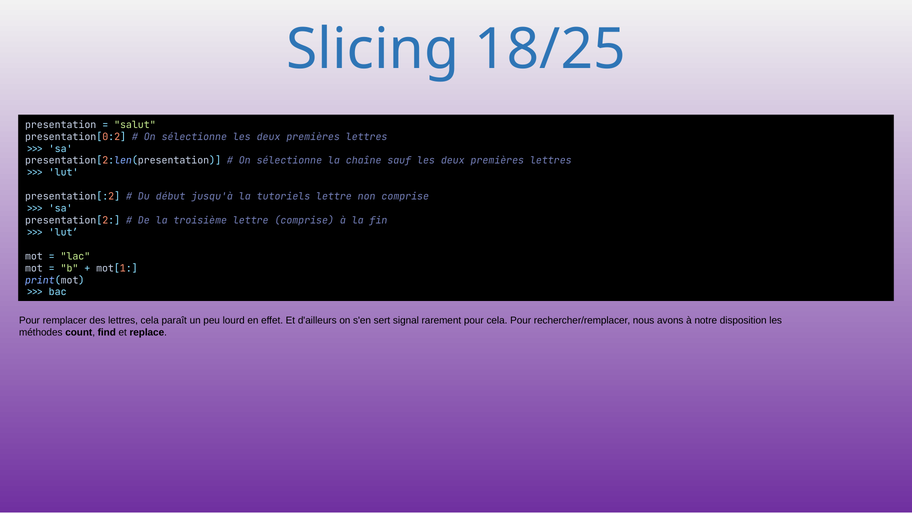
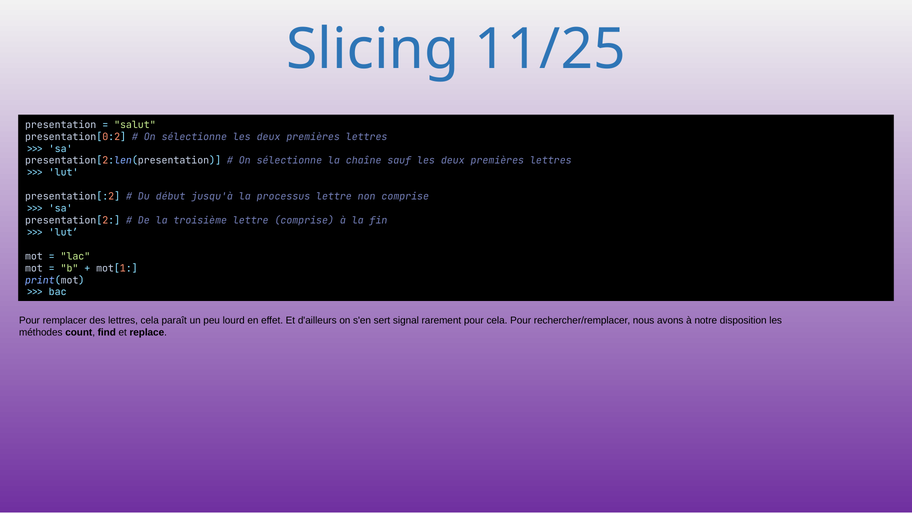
18/25: 18/25 -> 11/25
tutoriels: tutoriels -> processus
